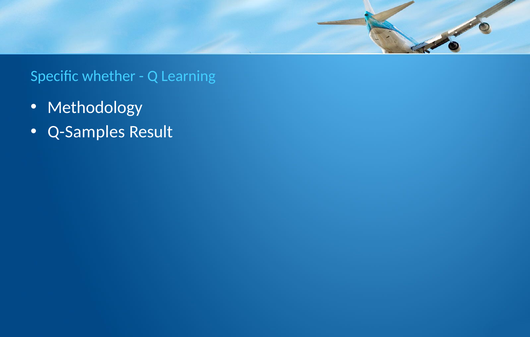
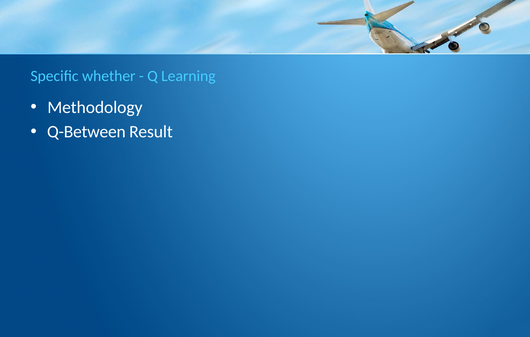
Q-Samples: Q-Samples -> Q-Between
